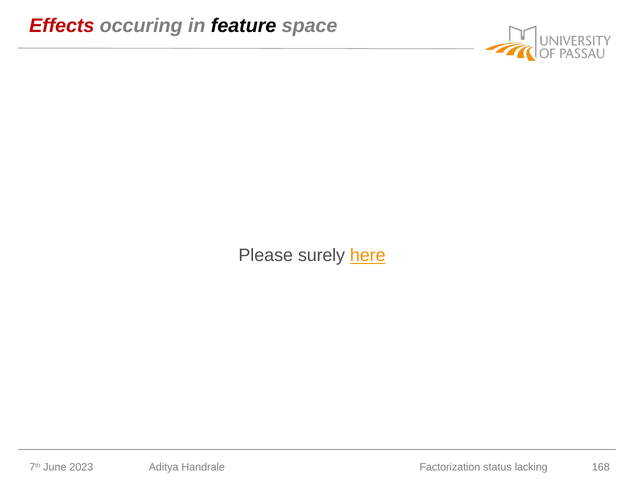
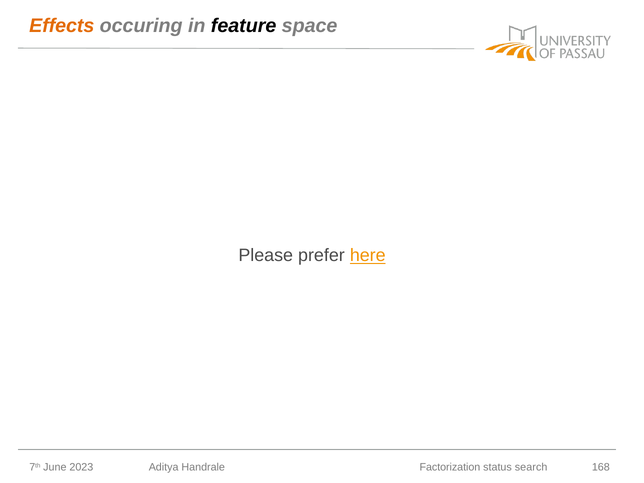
Effects colour: red -> orange
surely: surely -> prefer
lacking: lacking -> search
